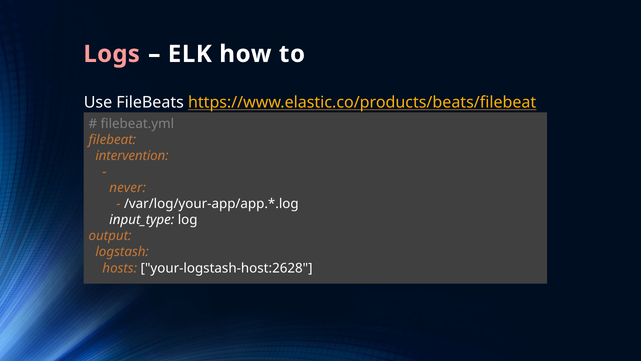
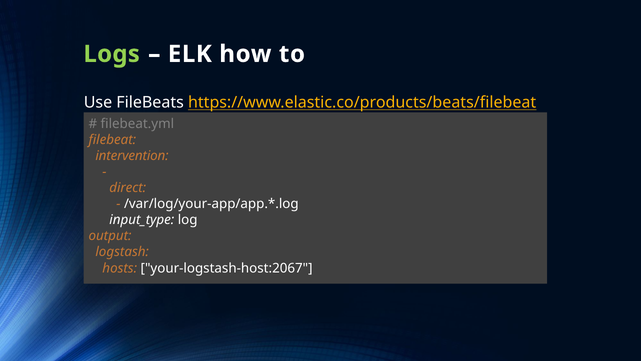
Logs colour: pink -> light green
never: never -> direct
your-logstash-host:2628: your-logstash-host:2628 -> your-logstash-host:2067
